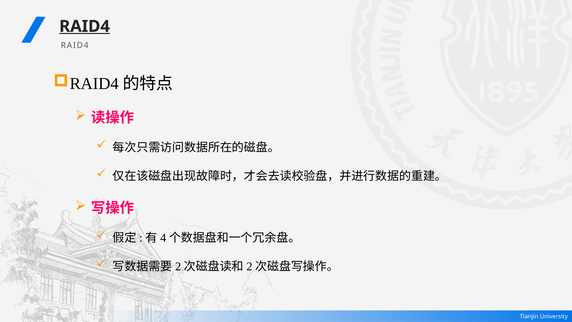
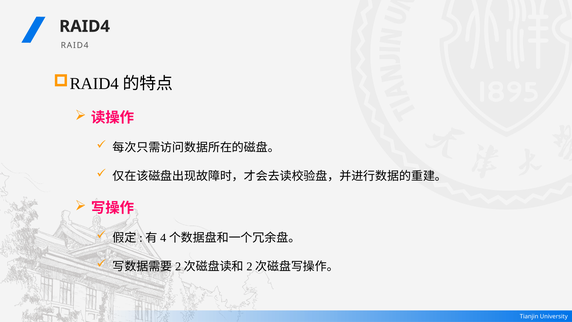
RAID4 at (85, 26) underline: present -> none
